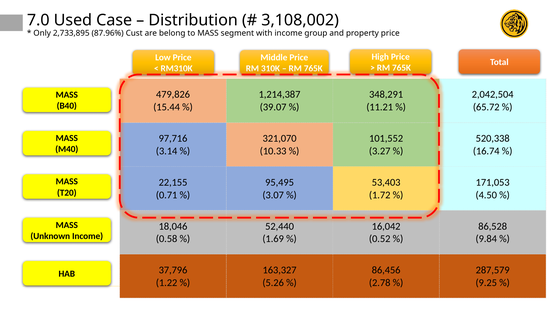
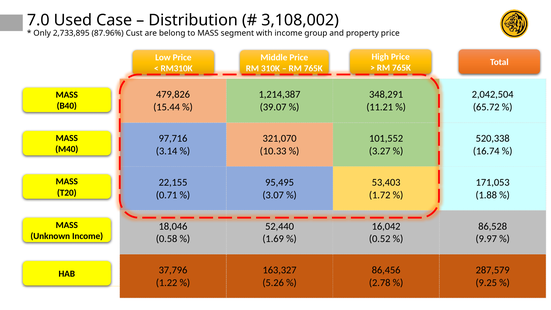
4.50: 4.50 -> 1.88
9.84: 9.84 -> 9.97
